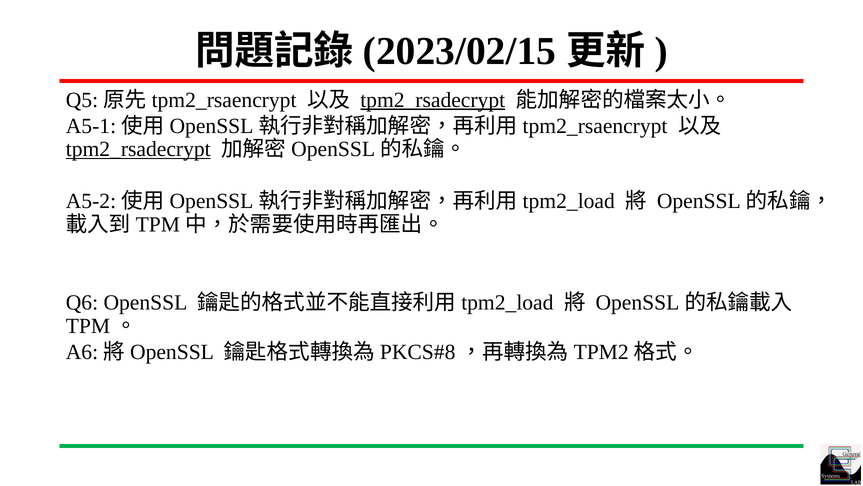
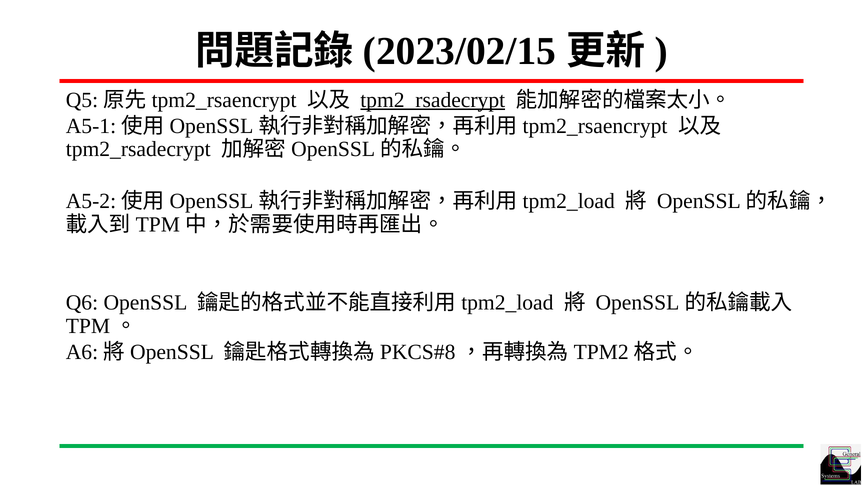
tpm2_rsadecrypt at (138, 149) underline: present -> none
